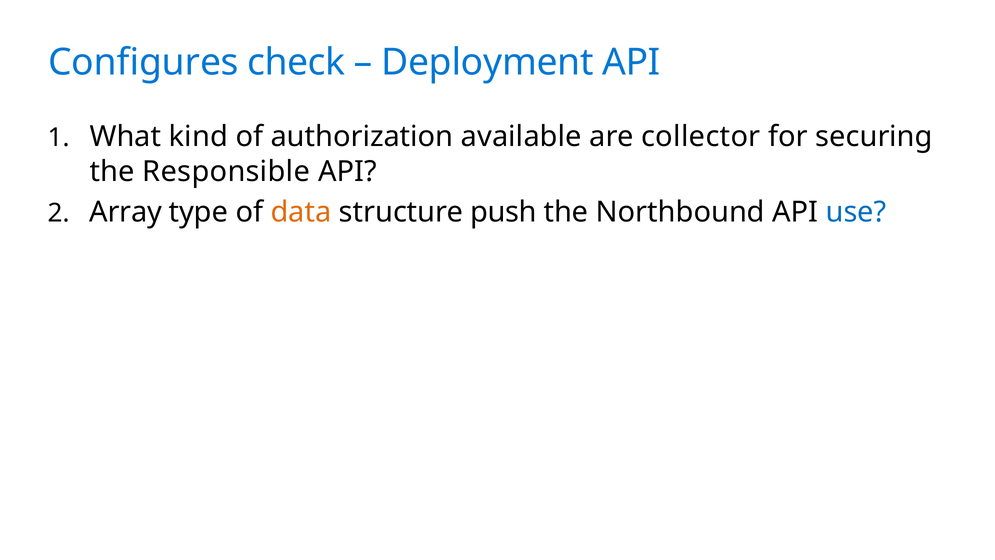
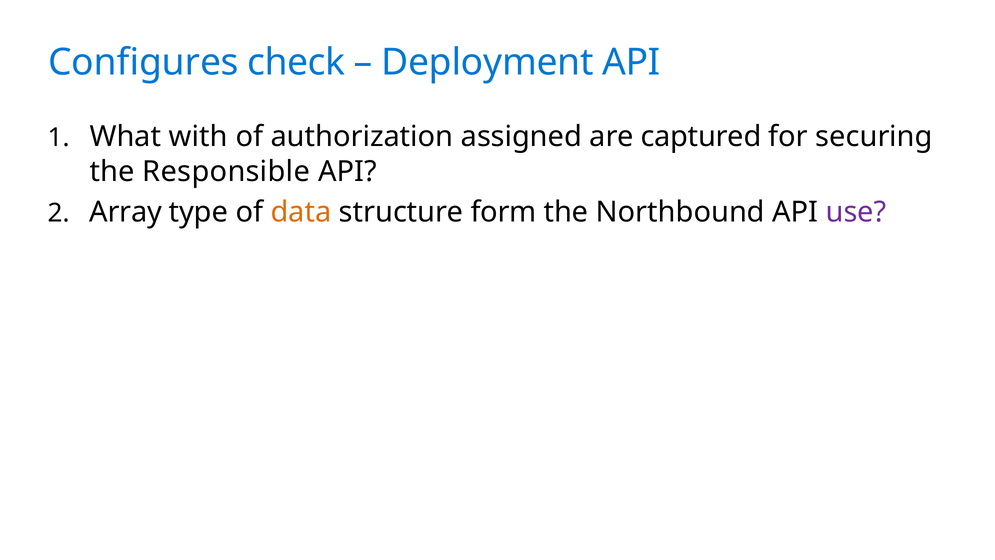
kind: kind -> with
available: available -> assigned
collector: collector -> captured
push: push -> form
use colour: blue -> purple
